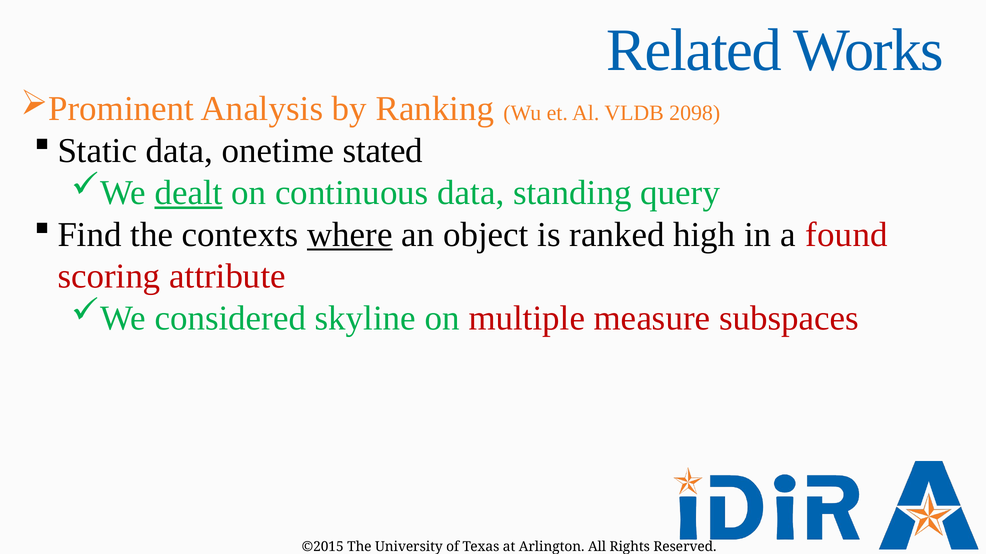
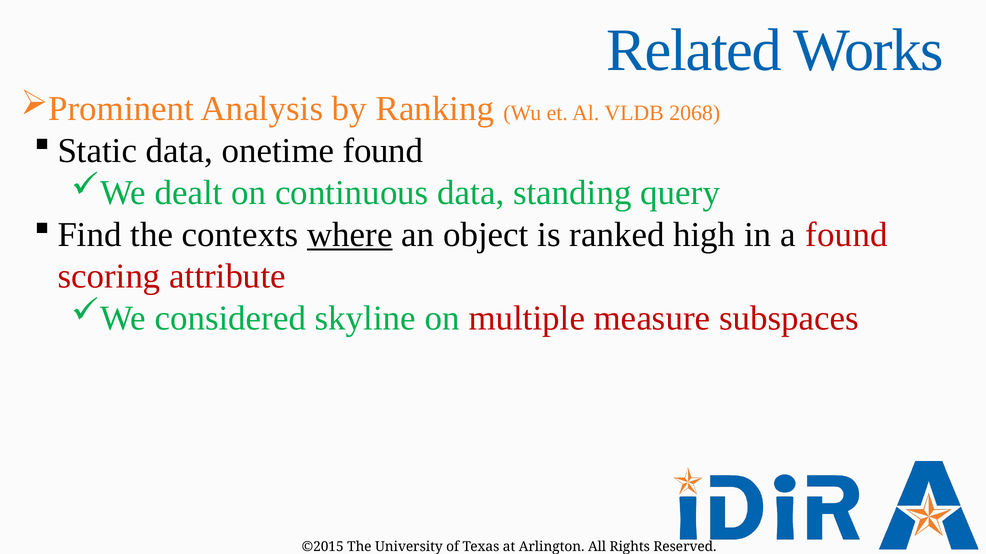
2098: 2098 -> 2068
onetime stated: stated -> found
dealt underline: present -> none
